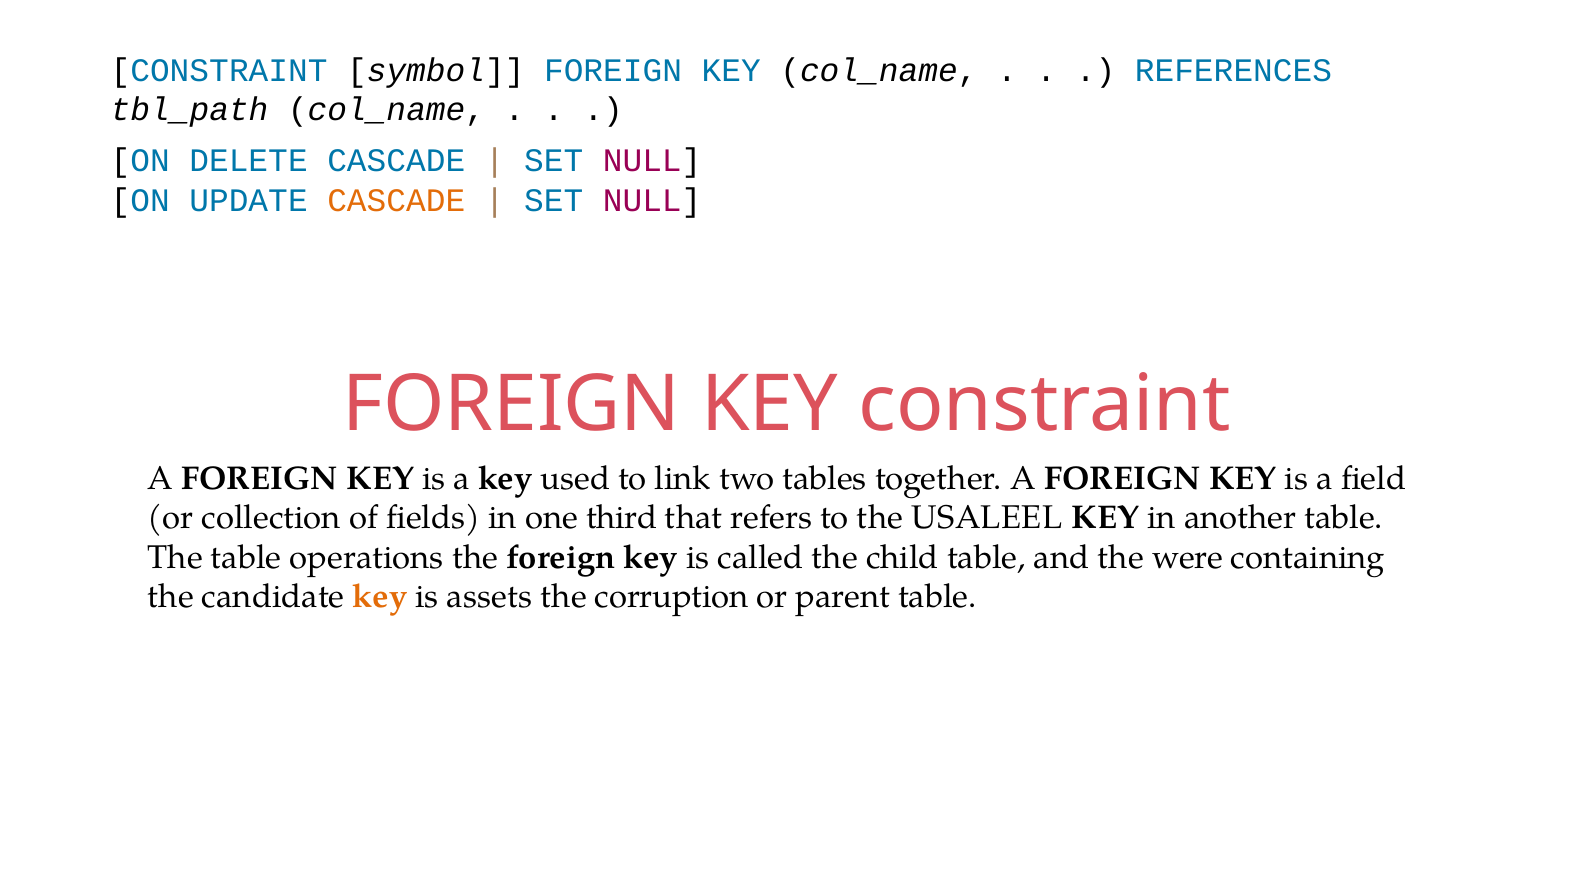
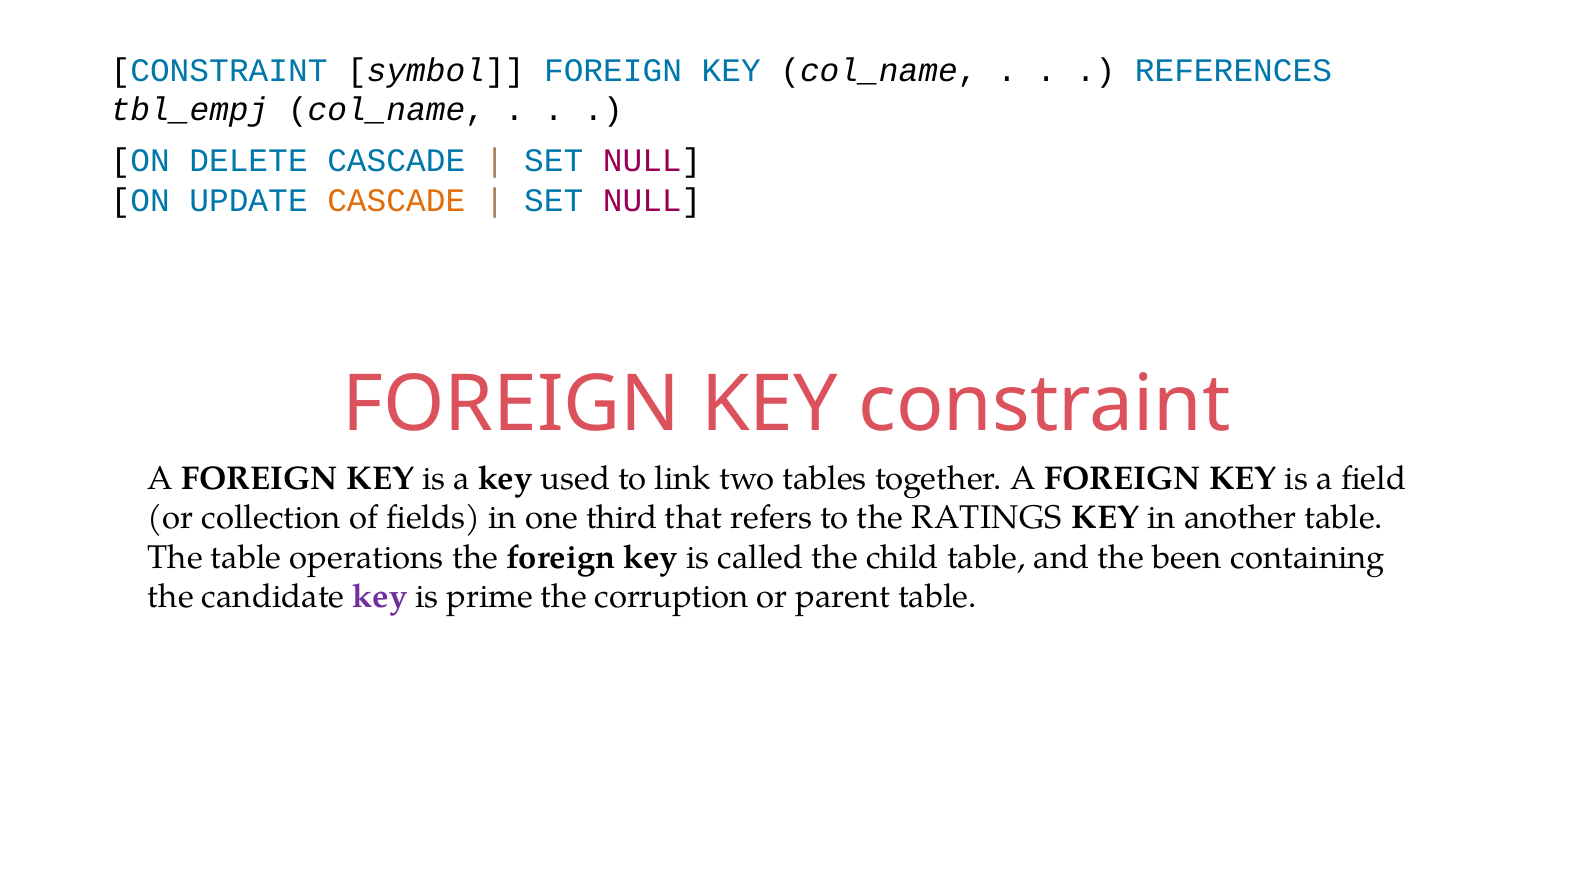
tbl_path: tbl_path -> tbl_empj
USALEEL: USALEEL -> RATINGS
were: were -> been
key at (380, 597) colour: orange -> purple
assets: assets -> prime
